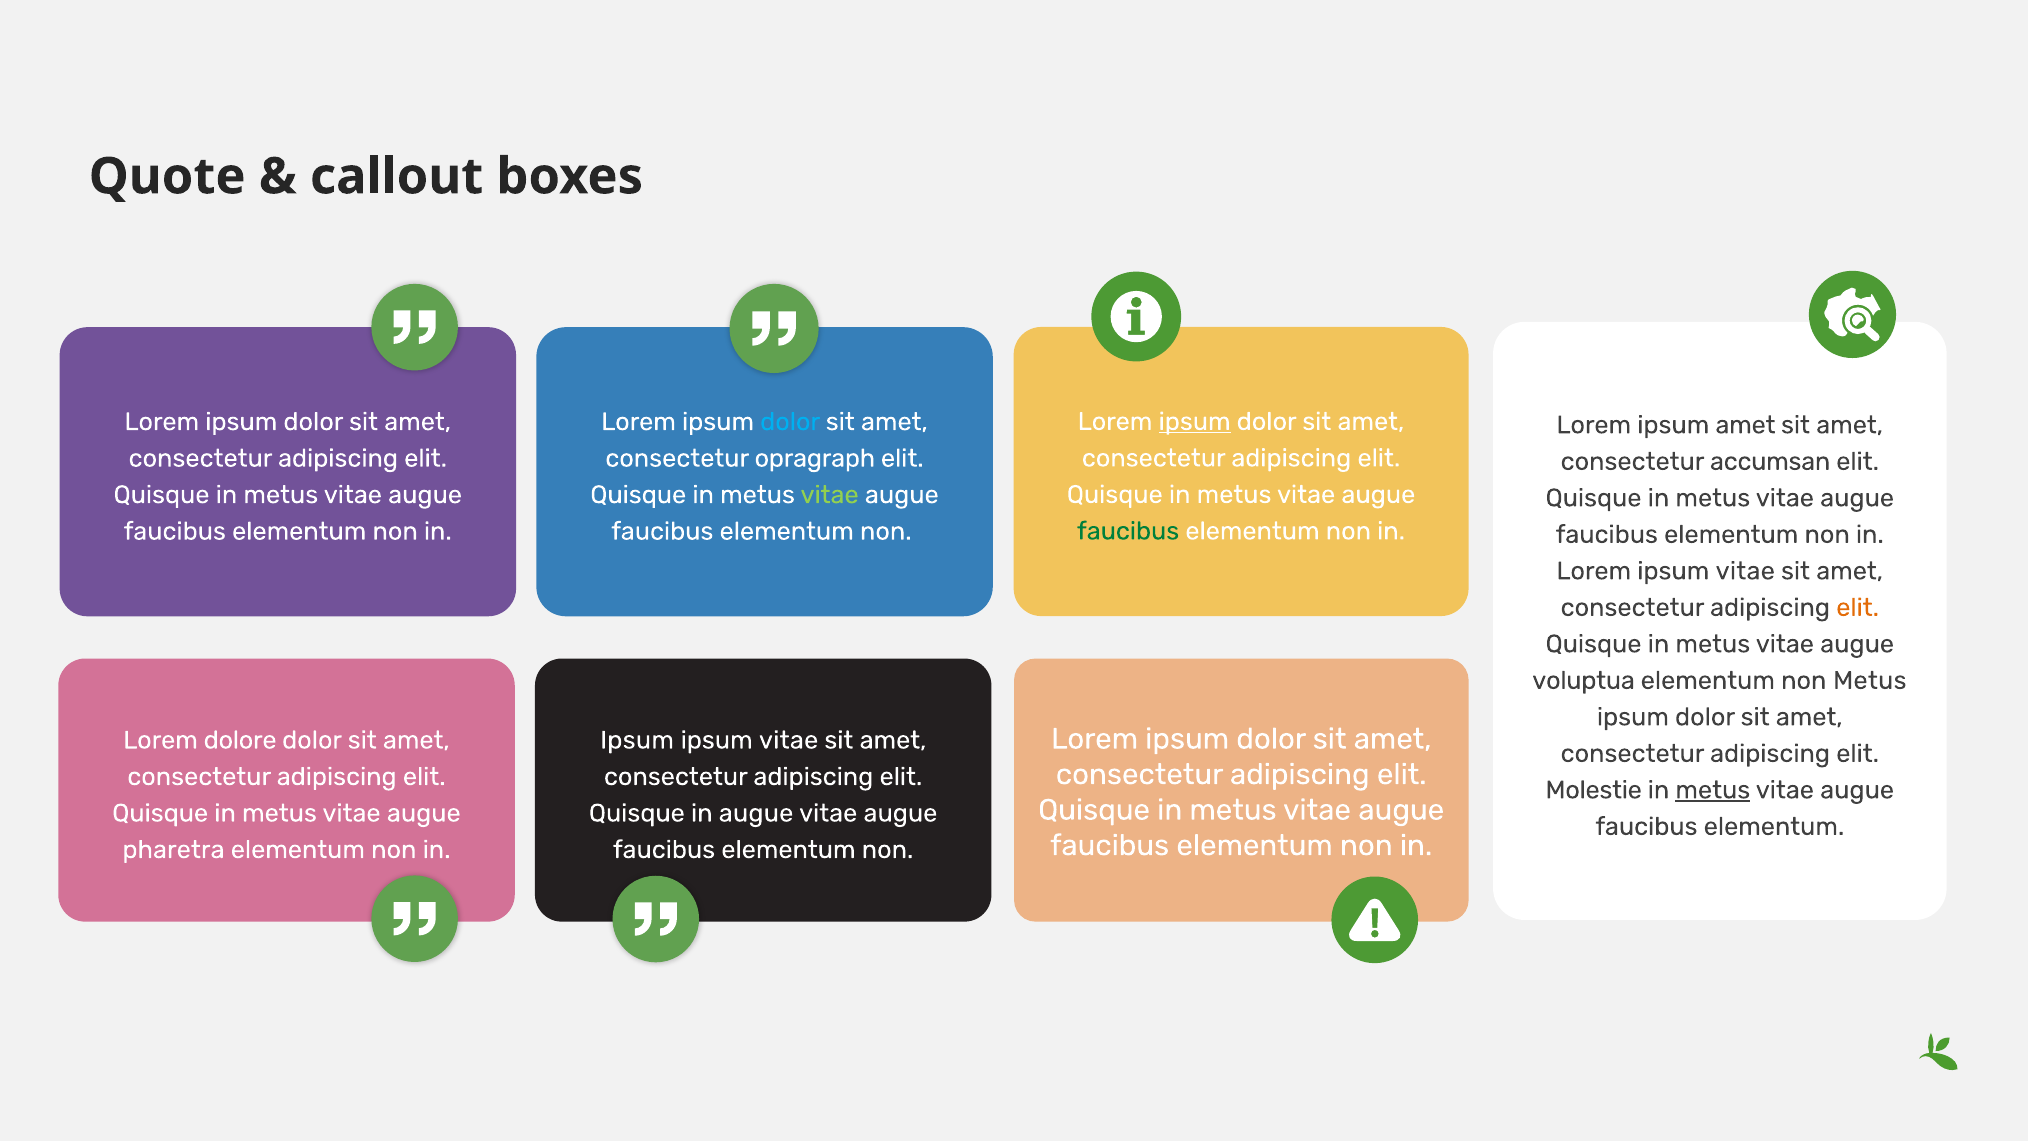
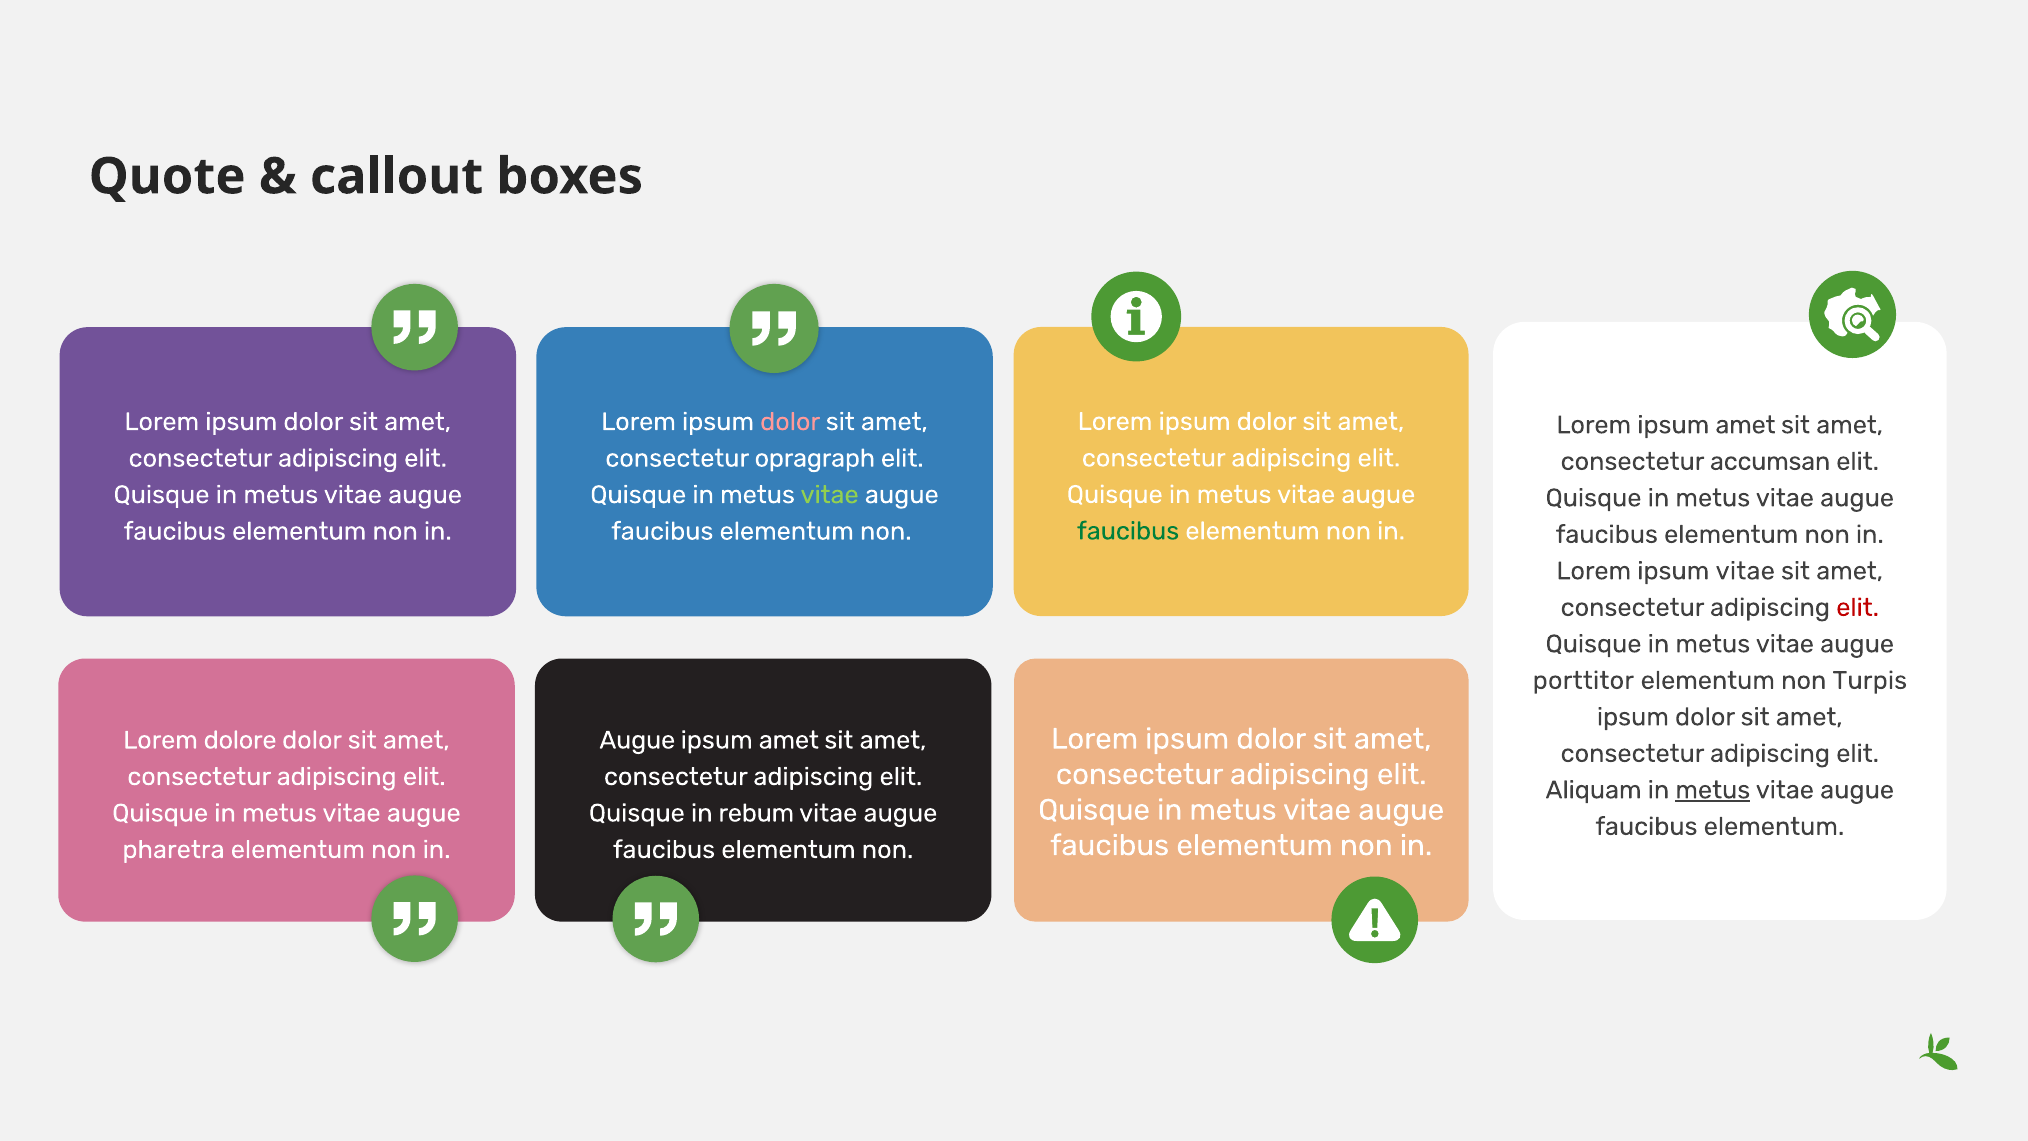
ipsum at (1195, 421) underline: present -> none
dolor at (790, 422) colour: light blue -> pink
elit at (1858, 607) colour: orange -> red
voluptua: voluptua -> porttitor
non Metus: Metus -> Turpis
Ipsum at (637, 740): Ipsum -> Augue
vitae at (789, 740): vitae -> amet
Molestie: Molestie -> Aliquam
in augue: augue -> rebum
